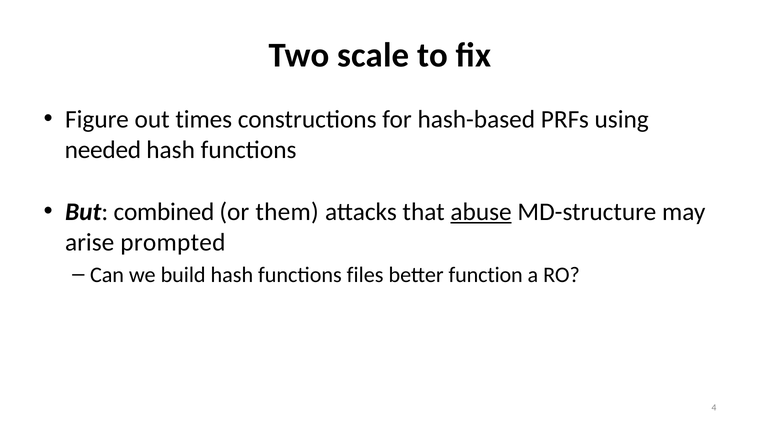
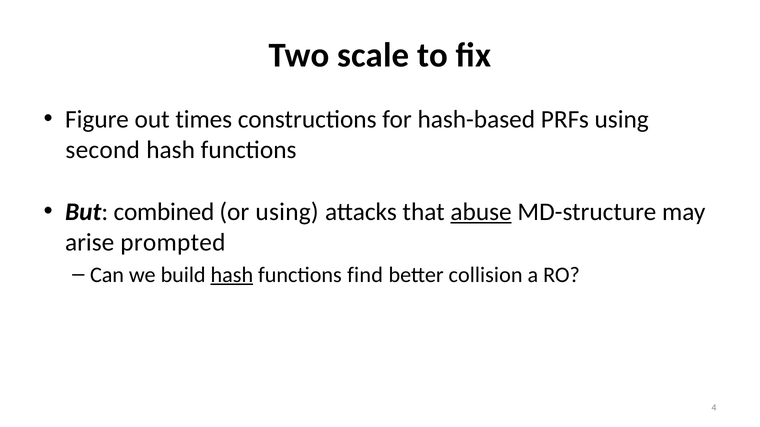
needed: needed -> second
or them: them -> using
hash at (232, 275) underline: none -> present
files: files -> find
function: function -> collision
